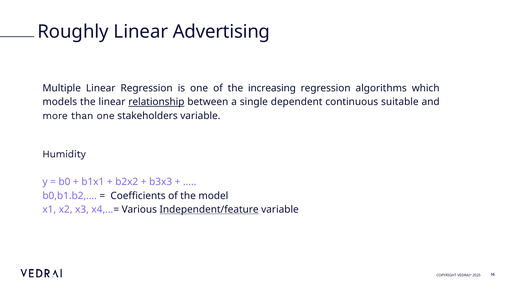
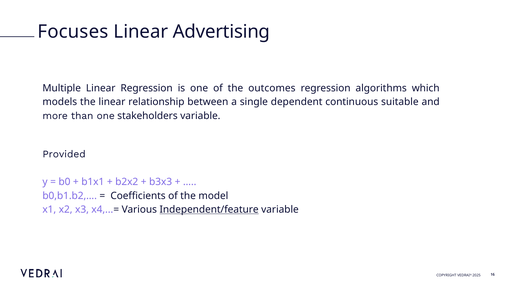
Roughly: Roughly -> Focuses
increasing: increasing -> outcomes
relationship underline: present -> none
Humidity: Humidity -> Provided
